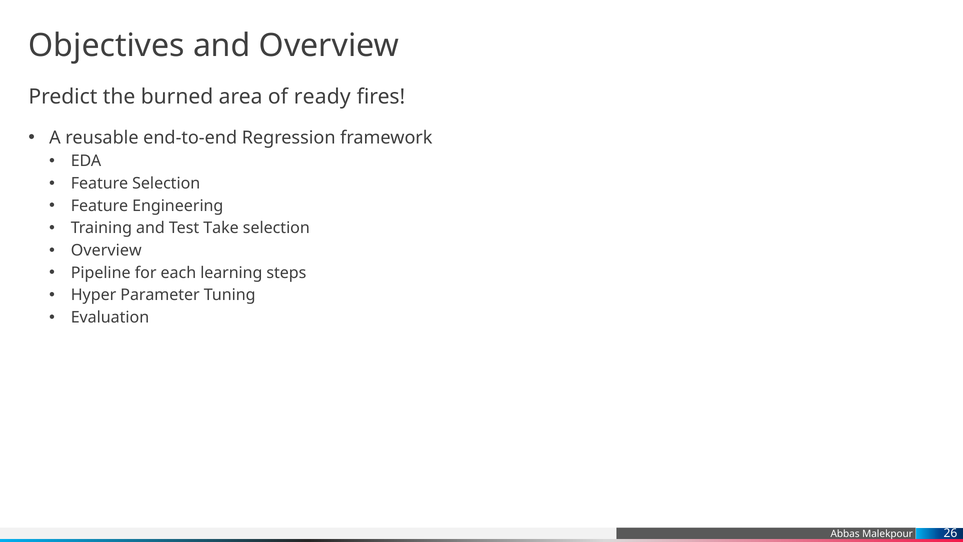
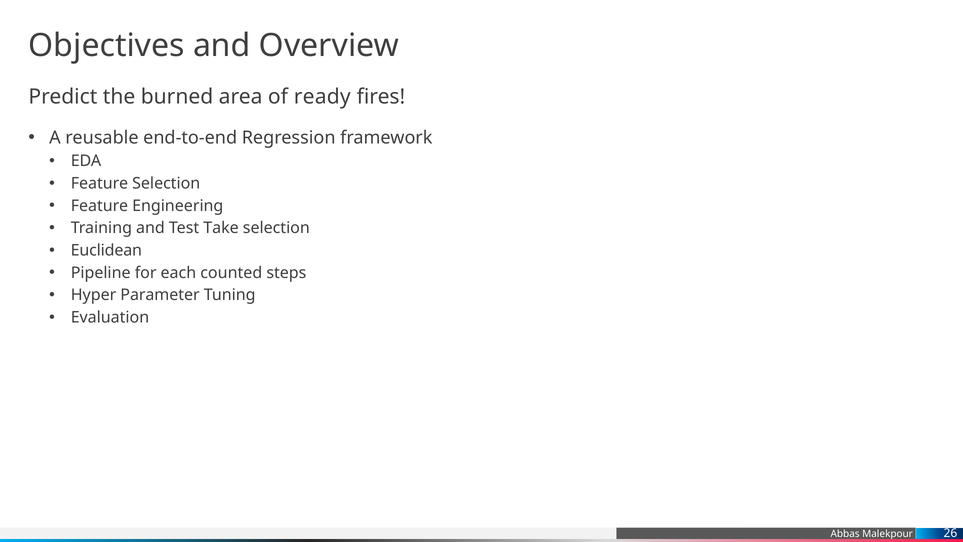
Overview at (106, 250): Overview -> Euclidean
learning: learning -> counted
